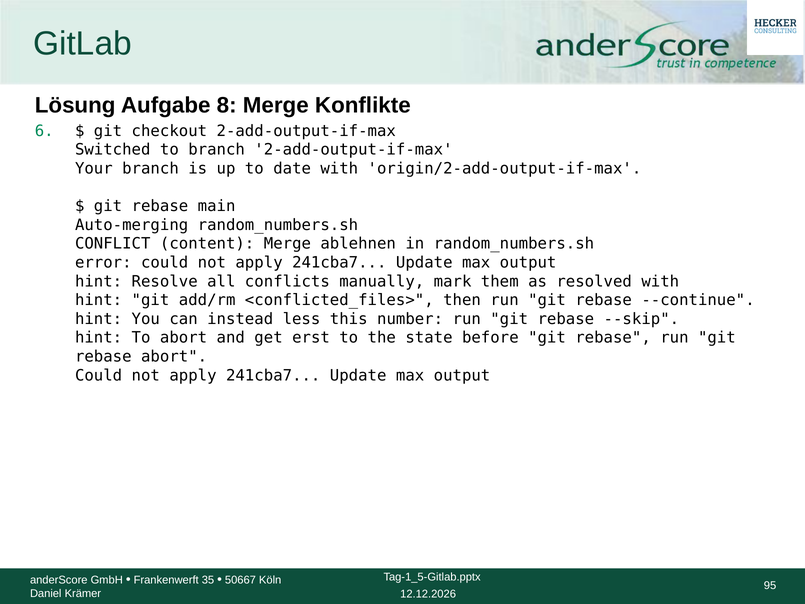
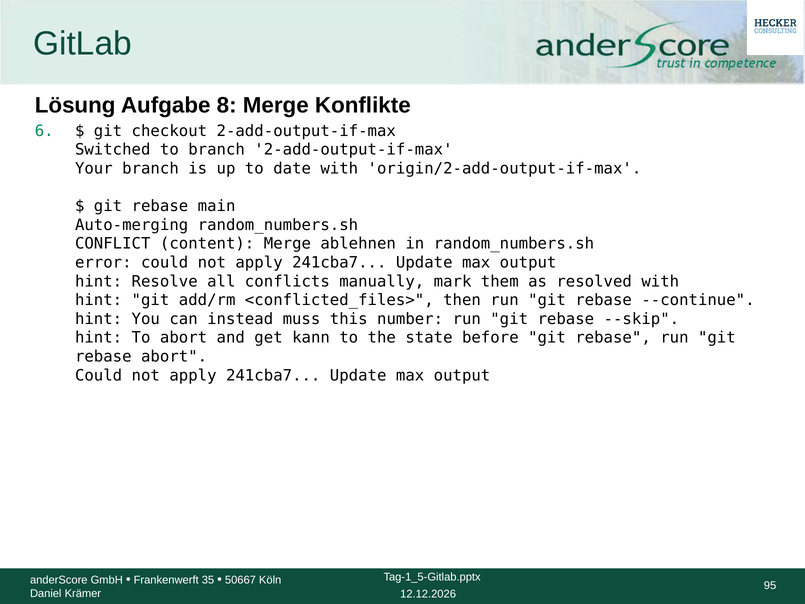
less: less -> muss
erst: erst -> kann
